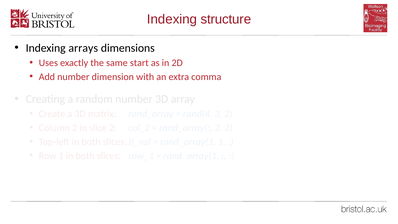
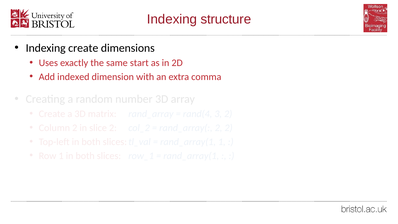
Indexing arrays: arrays -> create
Add number: number -> indexed
